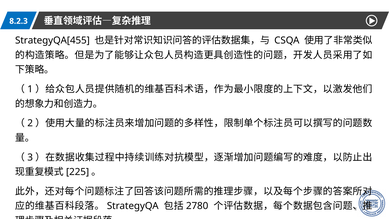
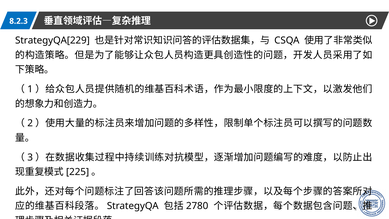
StrategyQA[455: StrategyQA[455 -> StrategyQA[229
